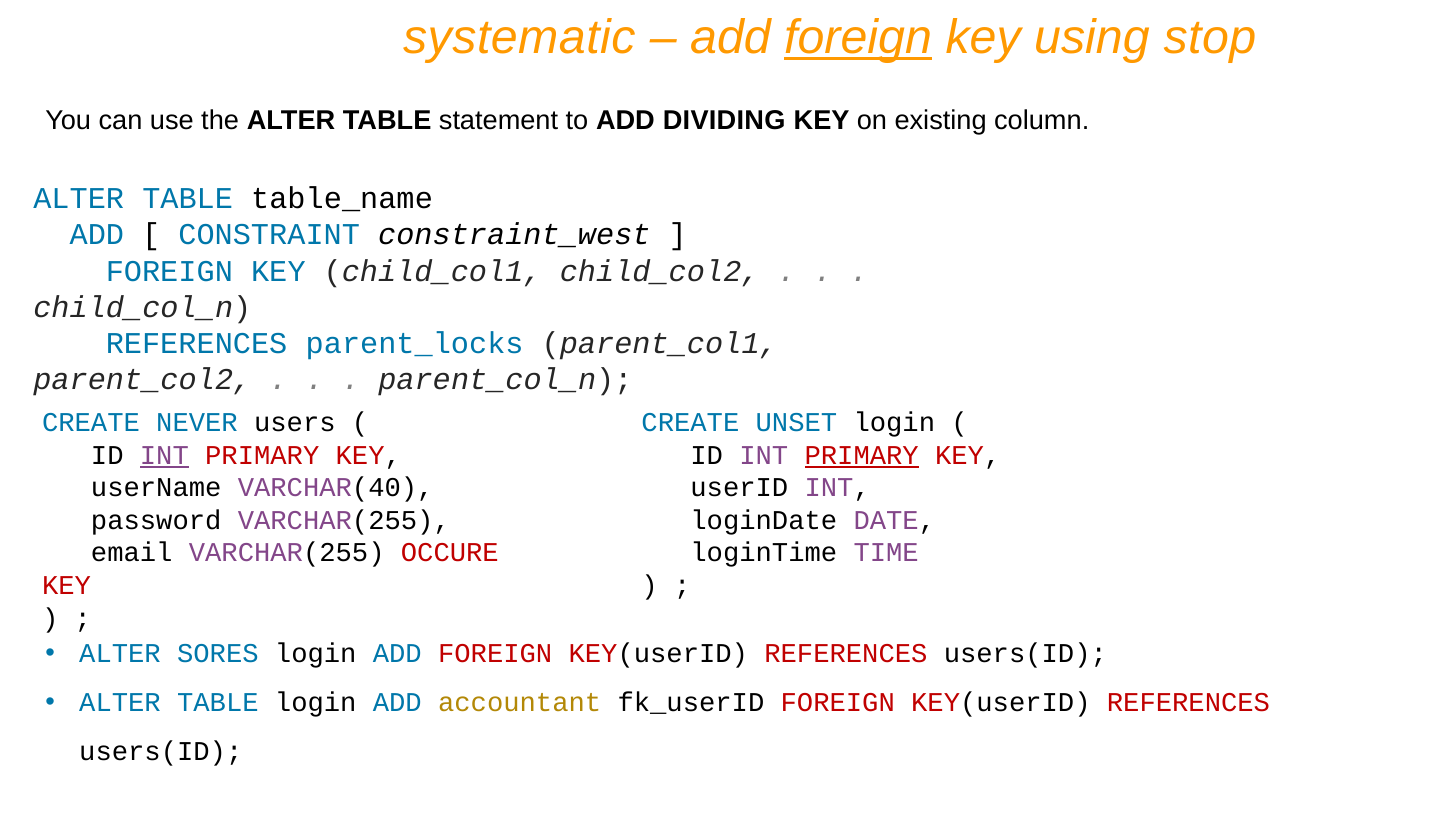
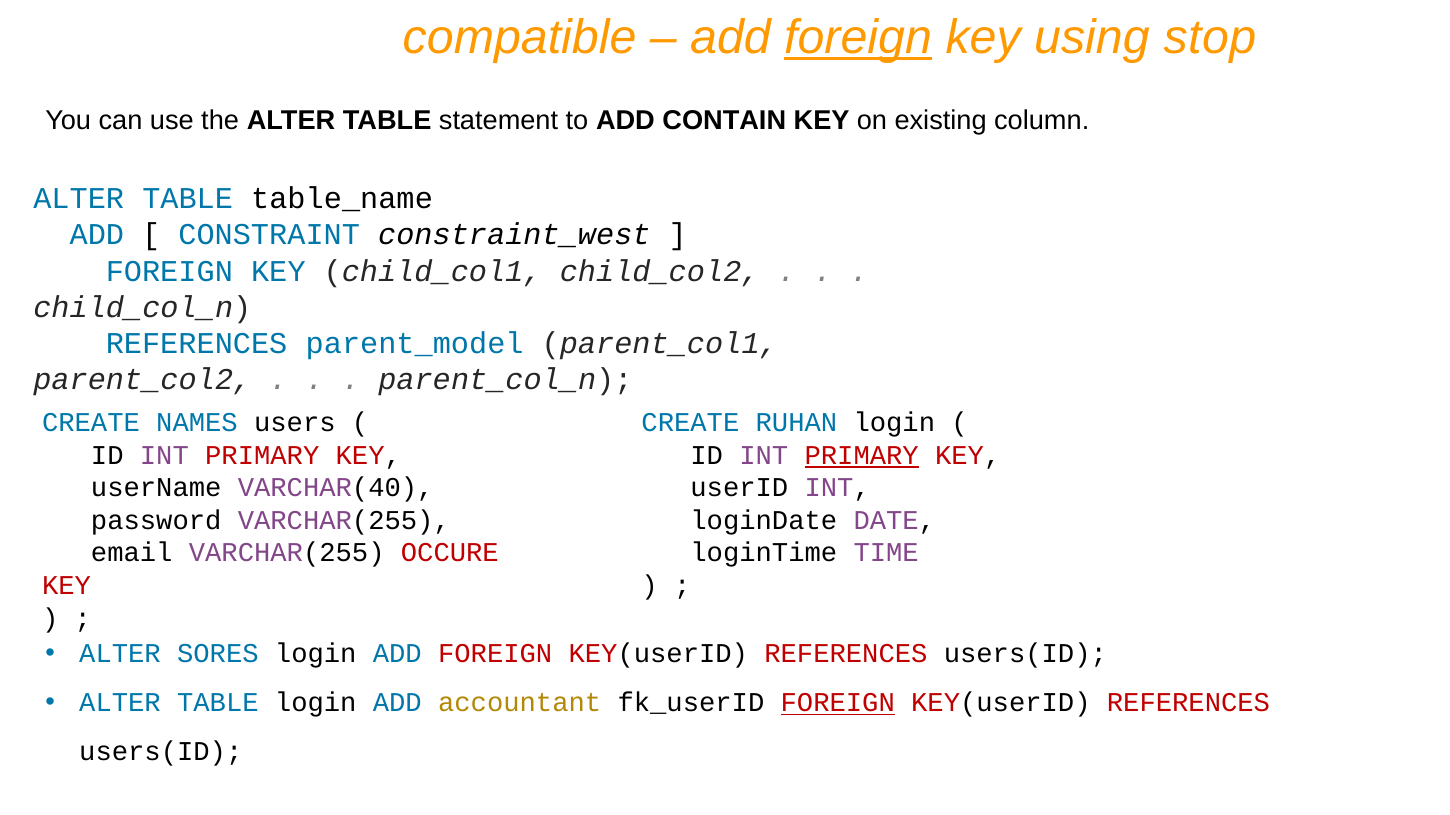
systematic: systematic -> compatible
DIVIDING: DIVIDING -> CONTAIN
parent_locks: parent_locks -> parent_model
NEVER: NEVER -> NAMES
UNSET: UNSET -> RUHAN
INT at (164, 455) underline: present -> none
FOREIGN at (838, 703) underline: none -> present
